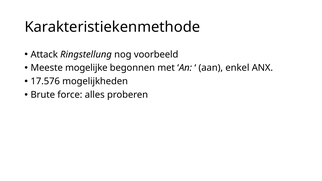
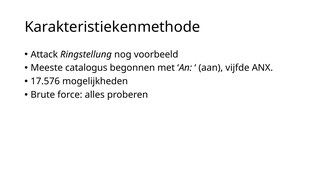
mogelijke: mogelijke -> catalogus
enkel: enkel -> vijfde
